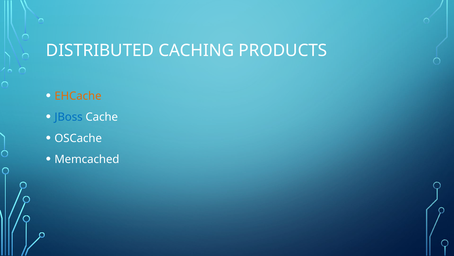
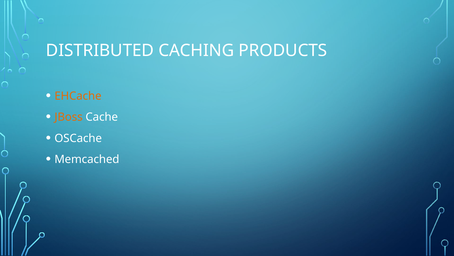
JBoss colour: blue -> orange
